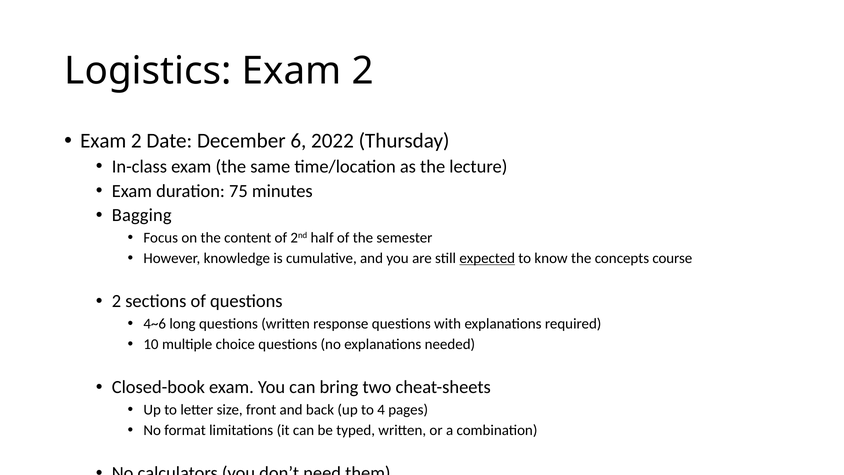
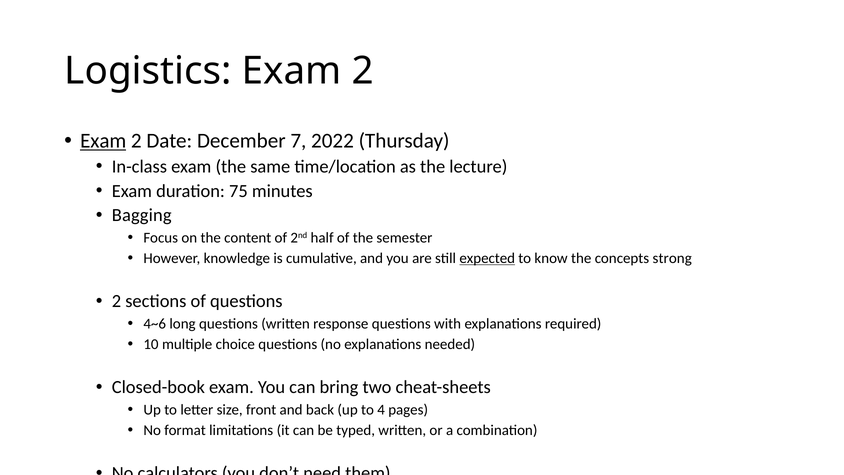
Exam at (103, 141) underline: none -> present
6: 6 -> 7
course: course -> strong
